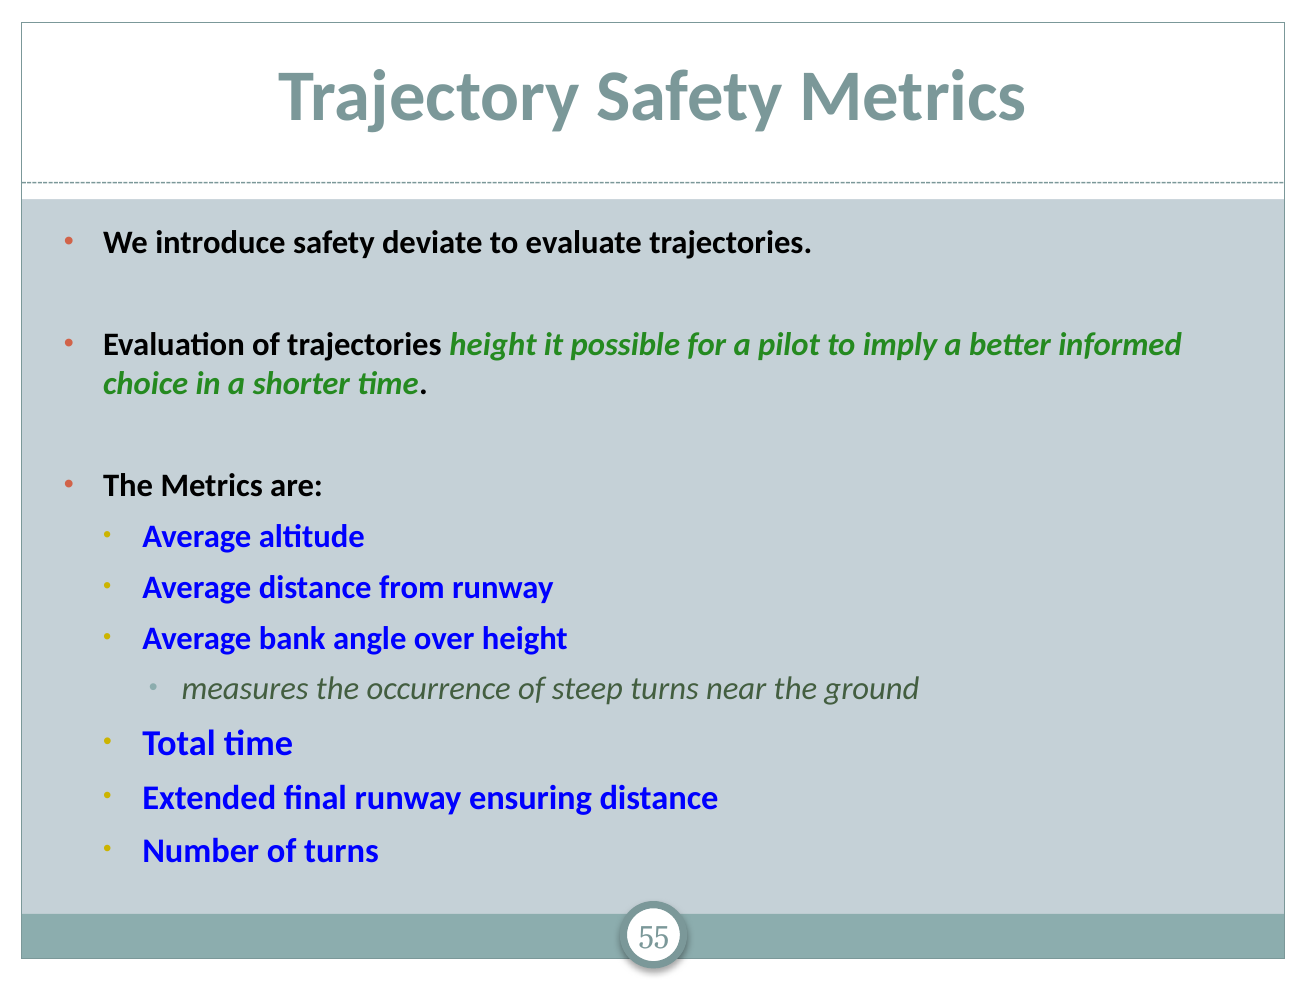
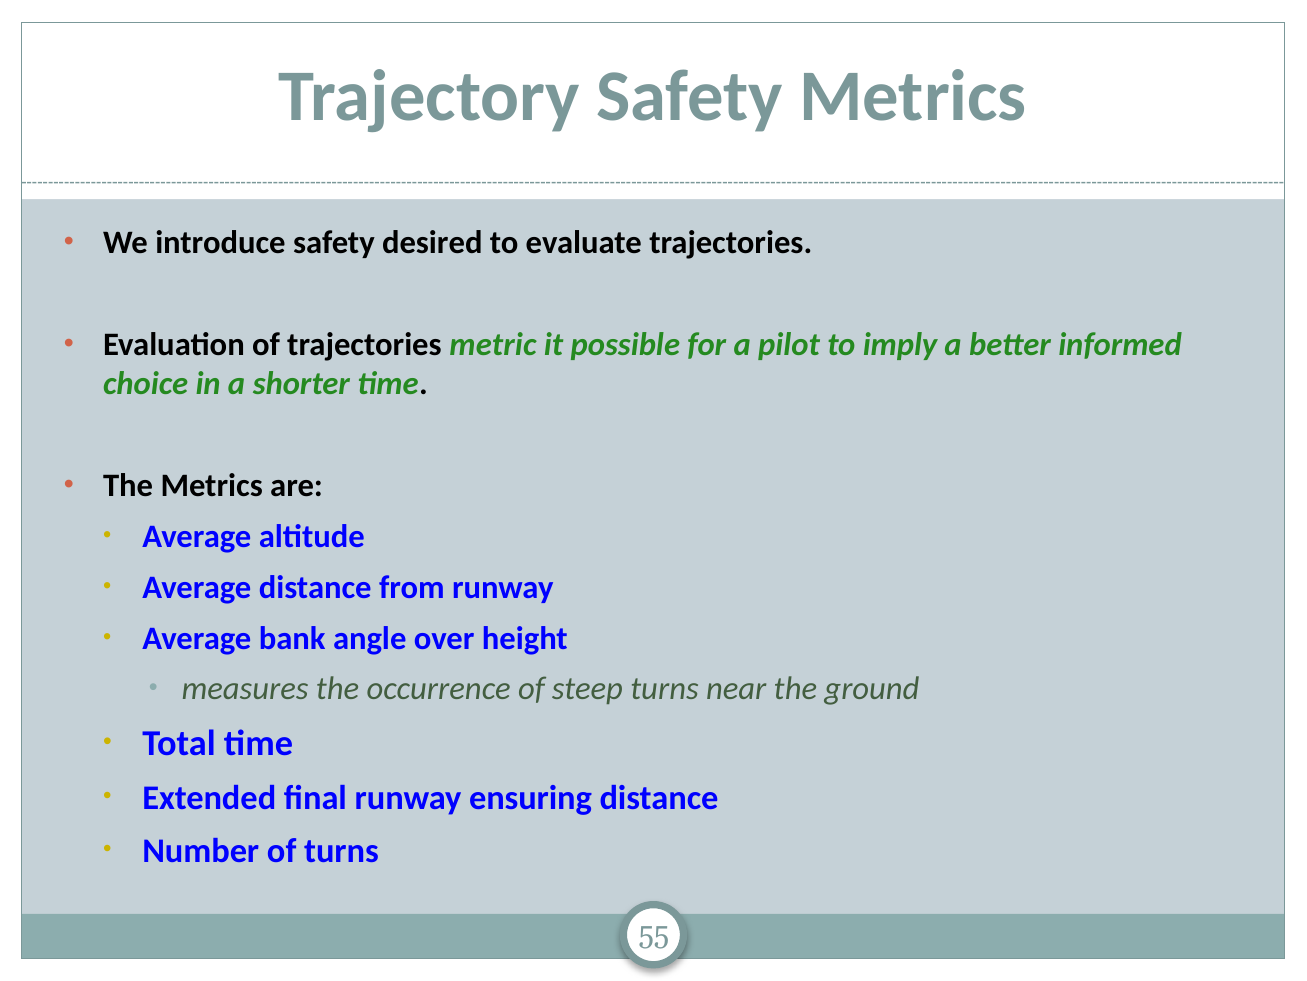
deviate: deviate -> desired
trajectories height: height -> metric
